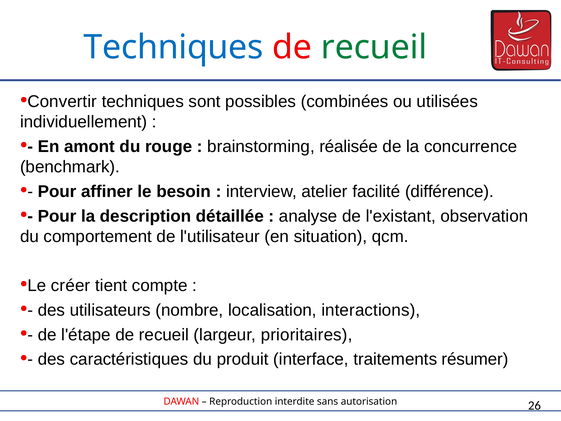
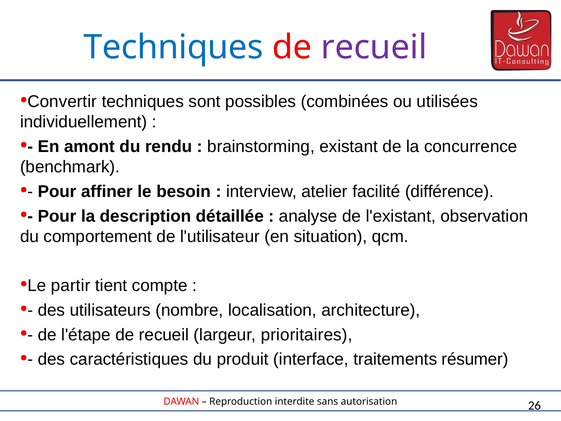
recueil at (374, 47) colour: green -> purple
rouge: rouge -> rendu
réalisée: réalisée -> existant
créer: créer -> partir
interactions: interactions -> architecture
